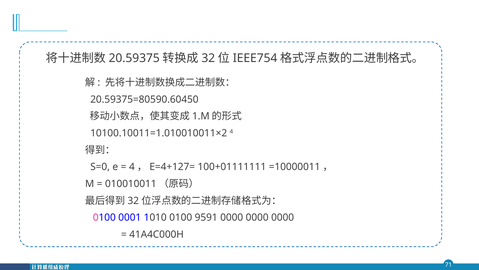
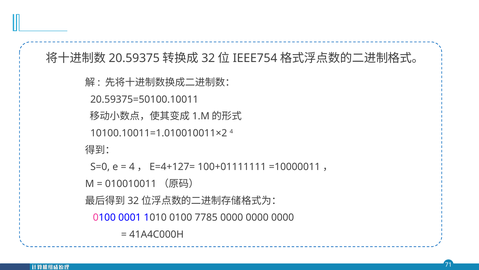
20.59375=80590.60450: 20.59375=80590.60450 -> 20.59375=50100.10011
9591: 9591 -> 7785
